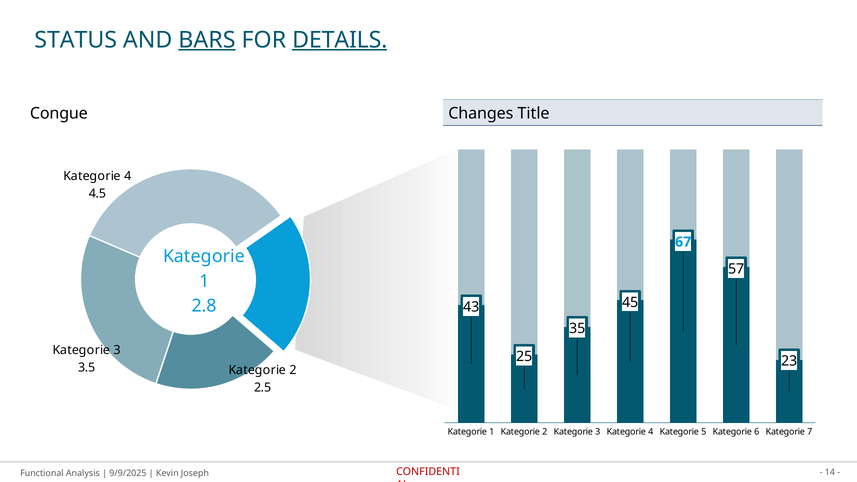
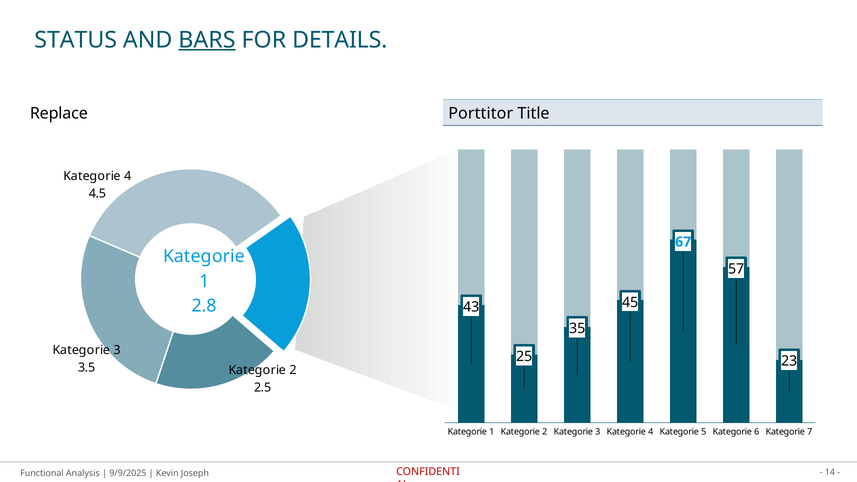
DETAILS underline: present -> none
Changes: Changes -> Porttitor
Congue: Congue -> Replace
